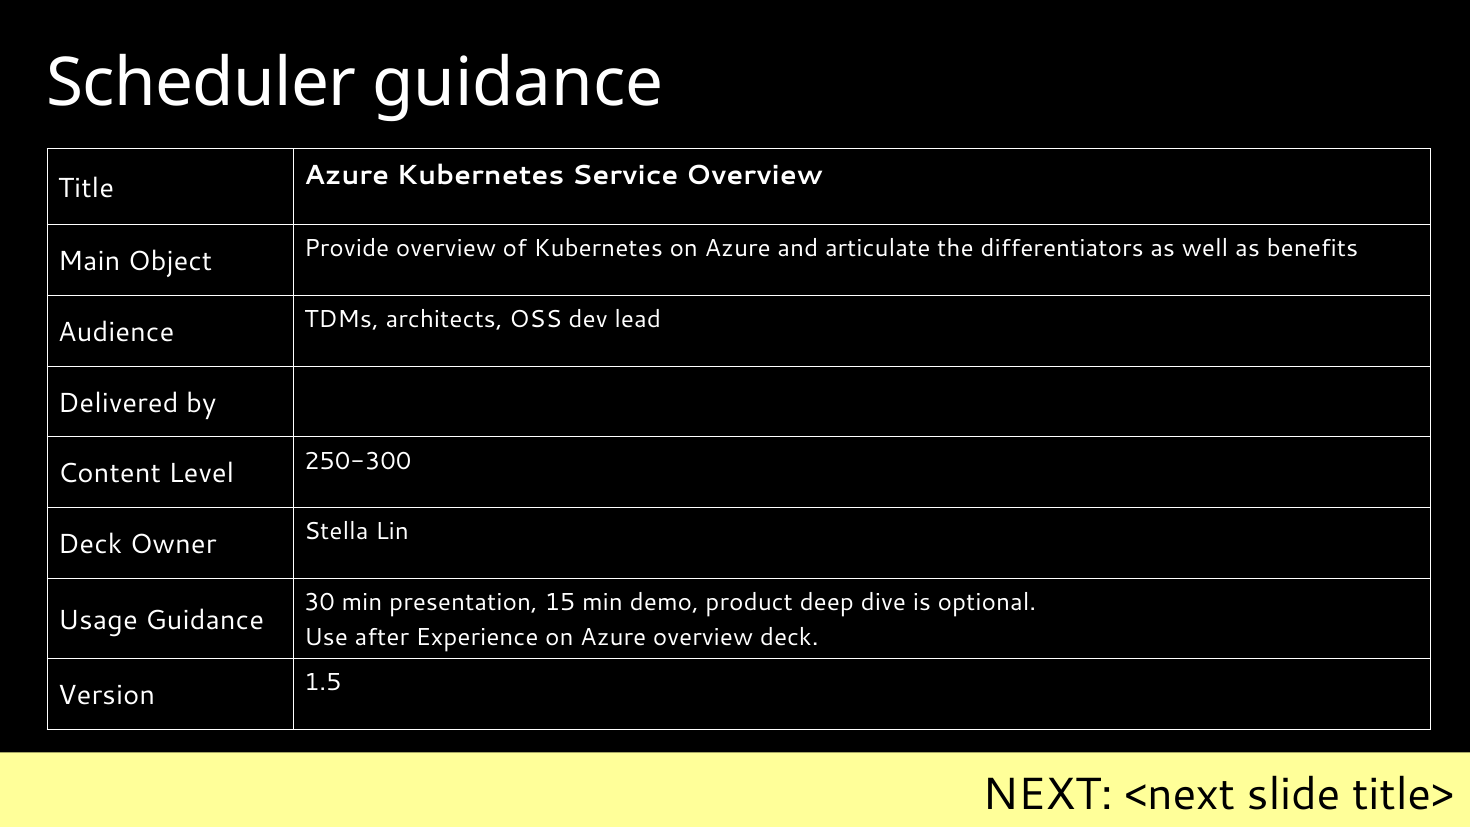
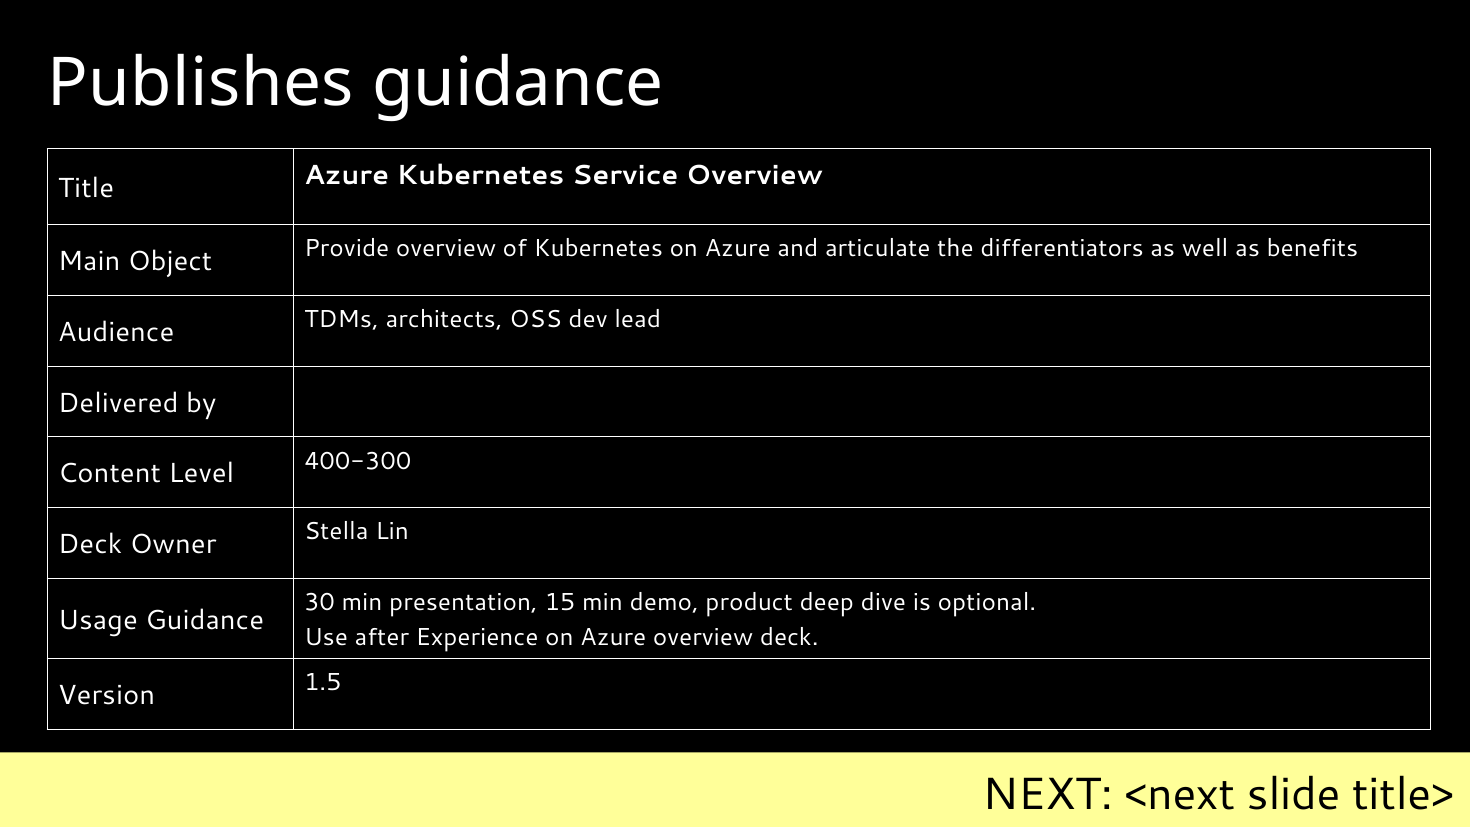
Scheduler: Scheduler -> Publishes
250-300: 250-300 -> 400-300
